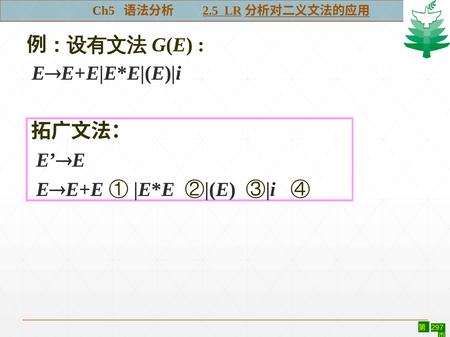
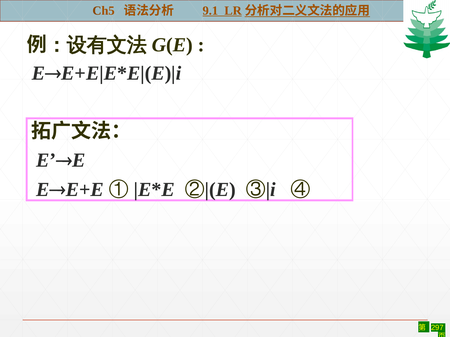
2.5: 2.5 -> 9.1
